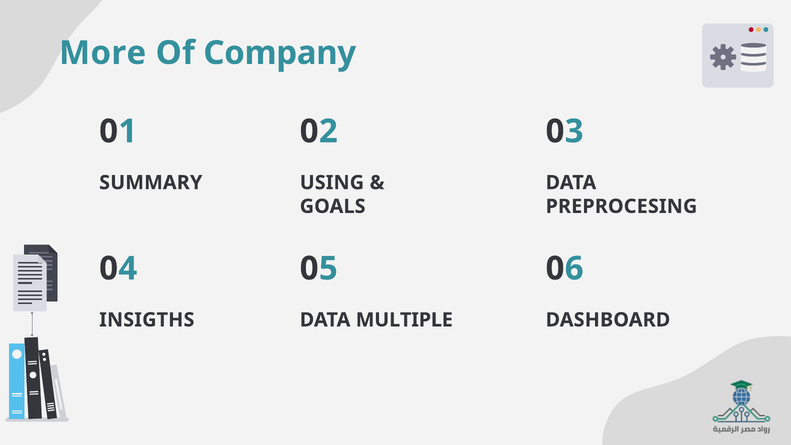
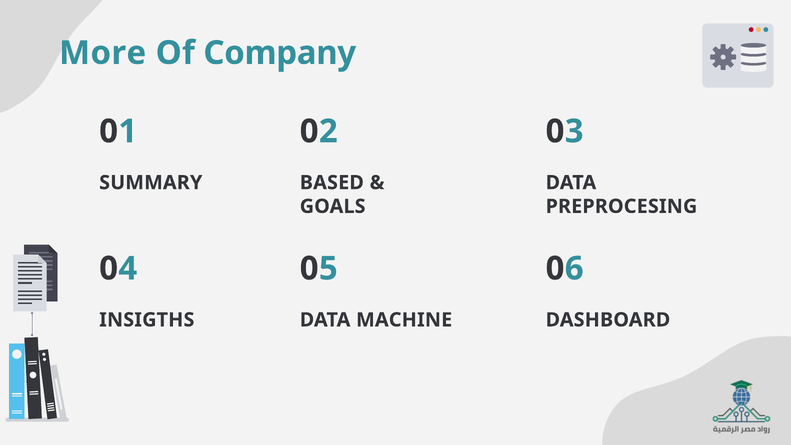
USING: USING -> BASED
MULTIPLE: MULTIPLE -> MACHINE
